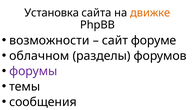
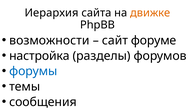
Установка: Установка -> Иерархия
облачном: облачном -> настройка
форумы colour: purple -> blue
